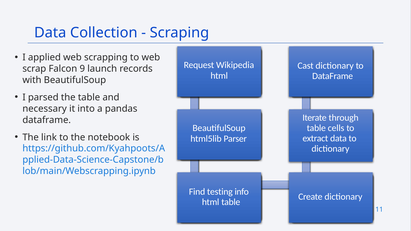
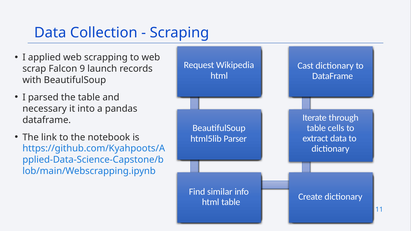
testing: testing -> similar
